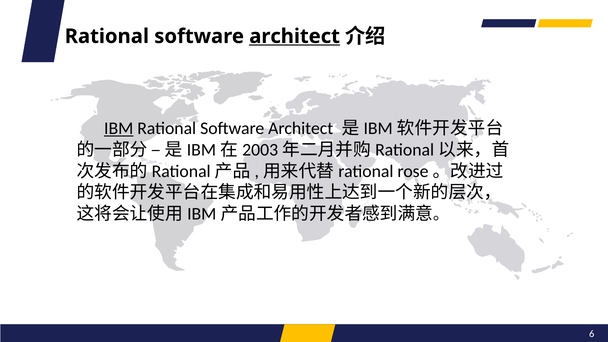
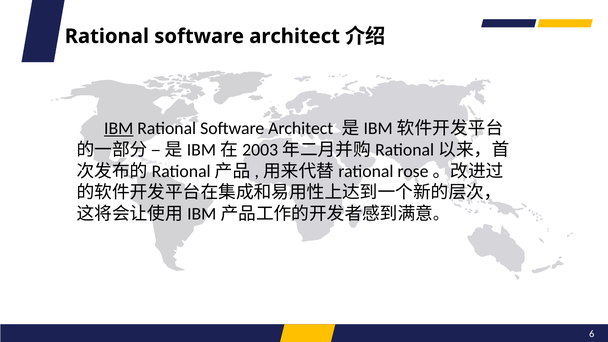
architect at (295, 36) underline: present -> none
